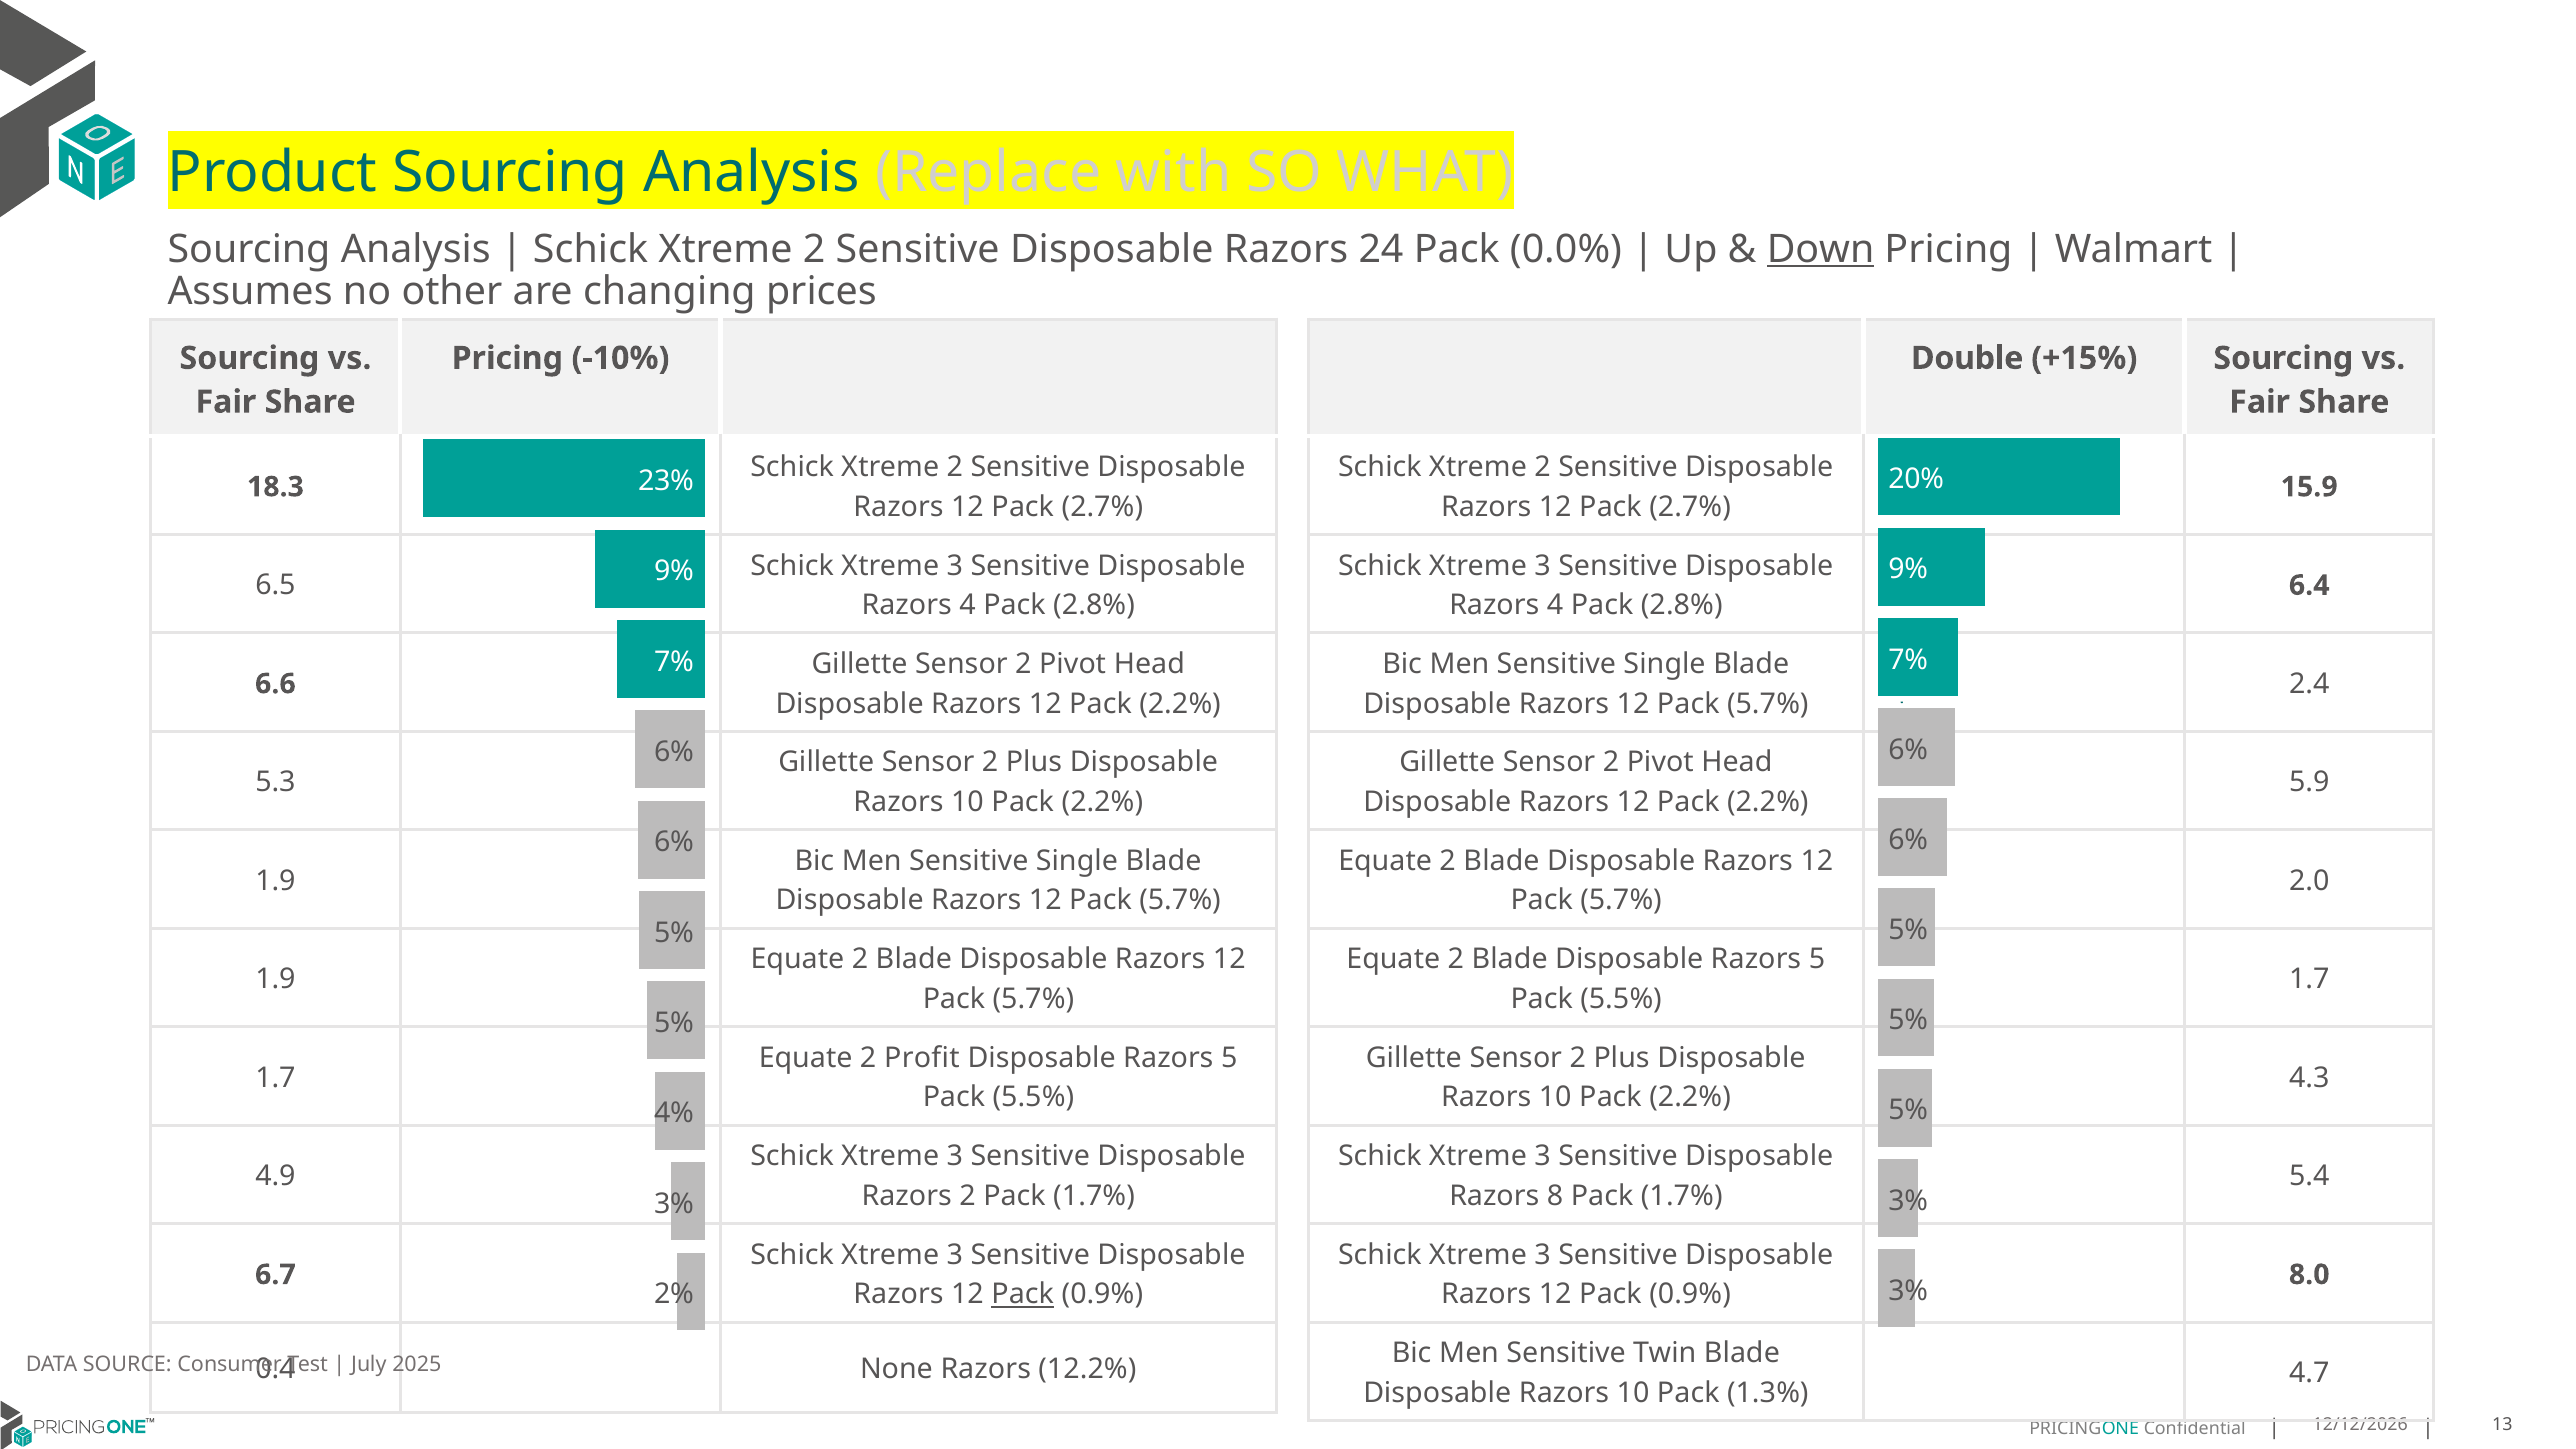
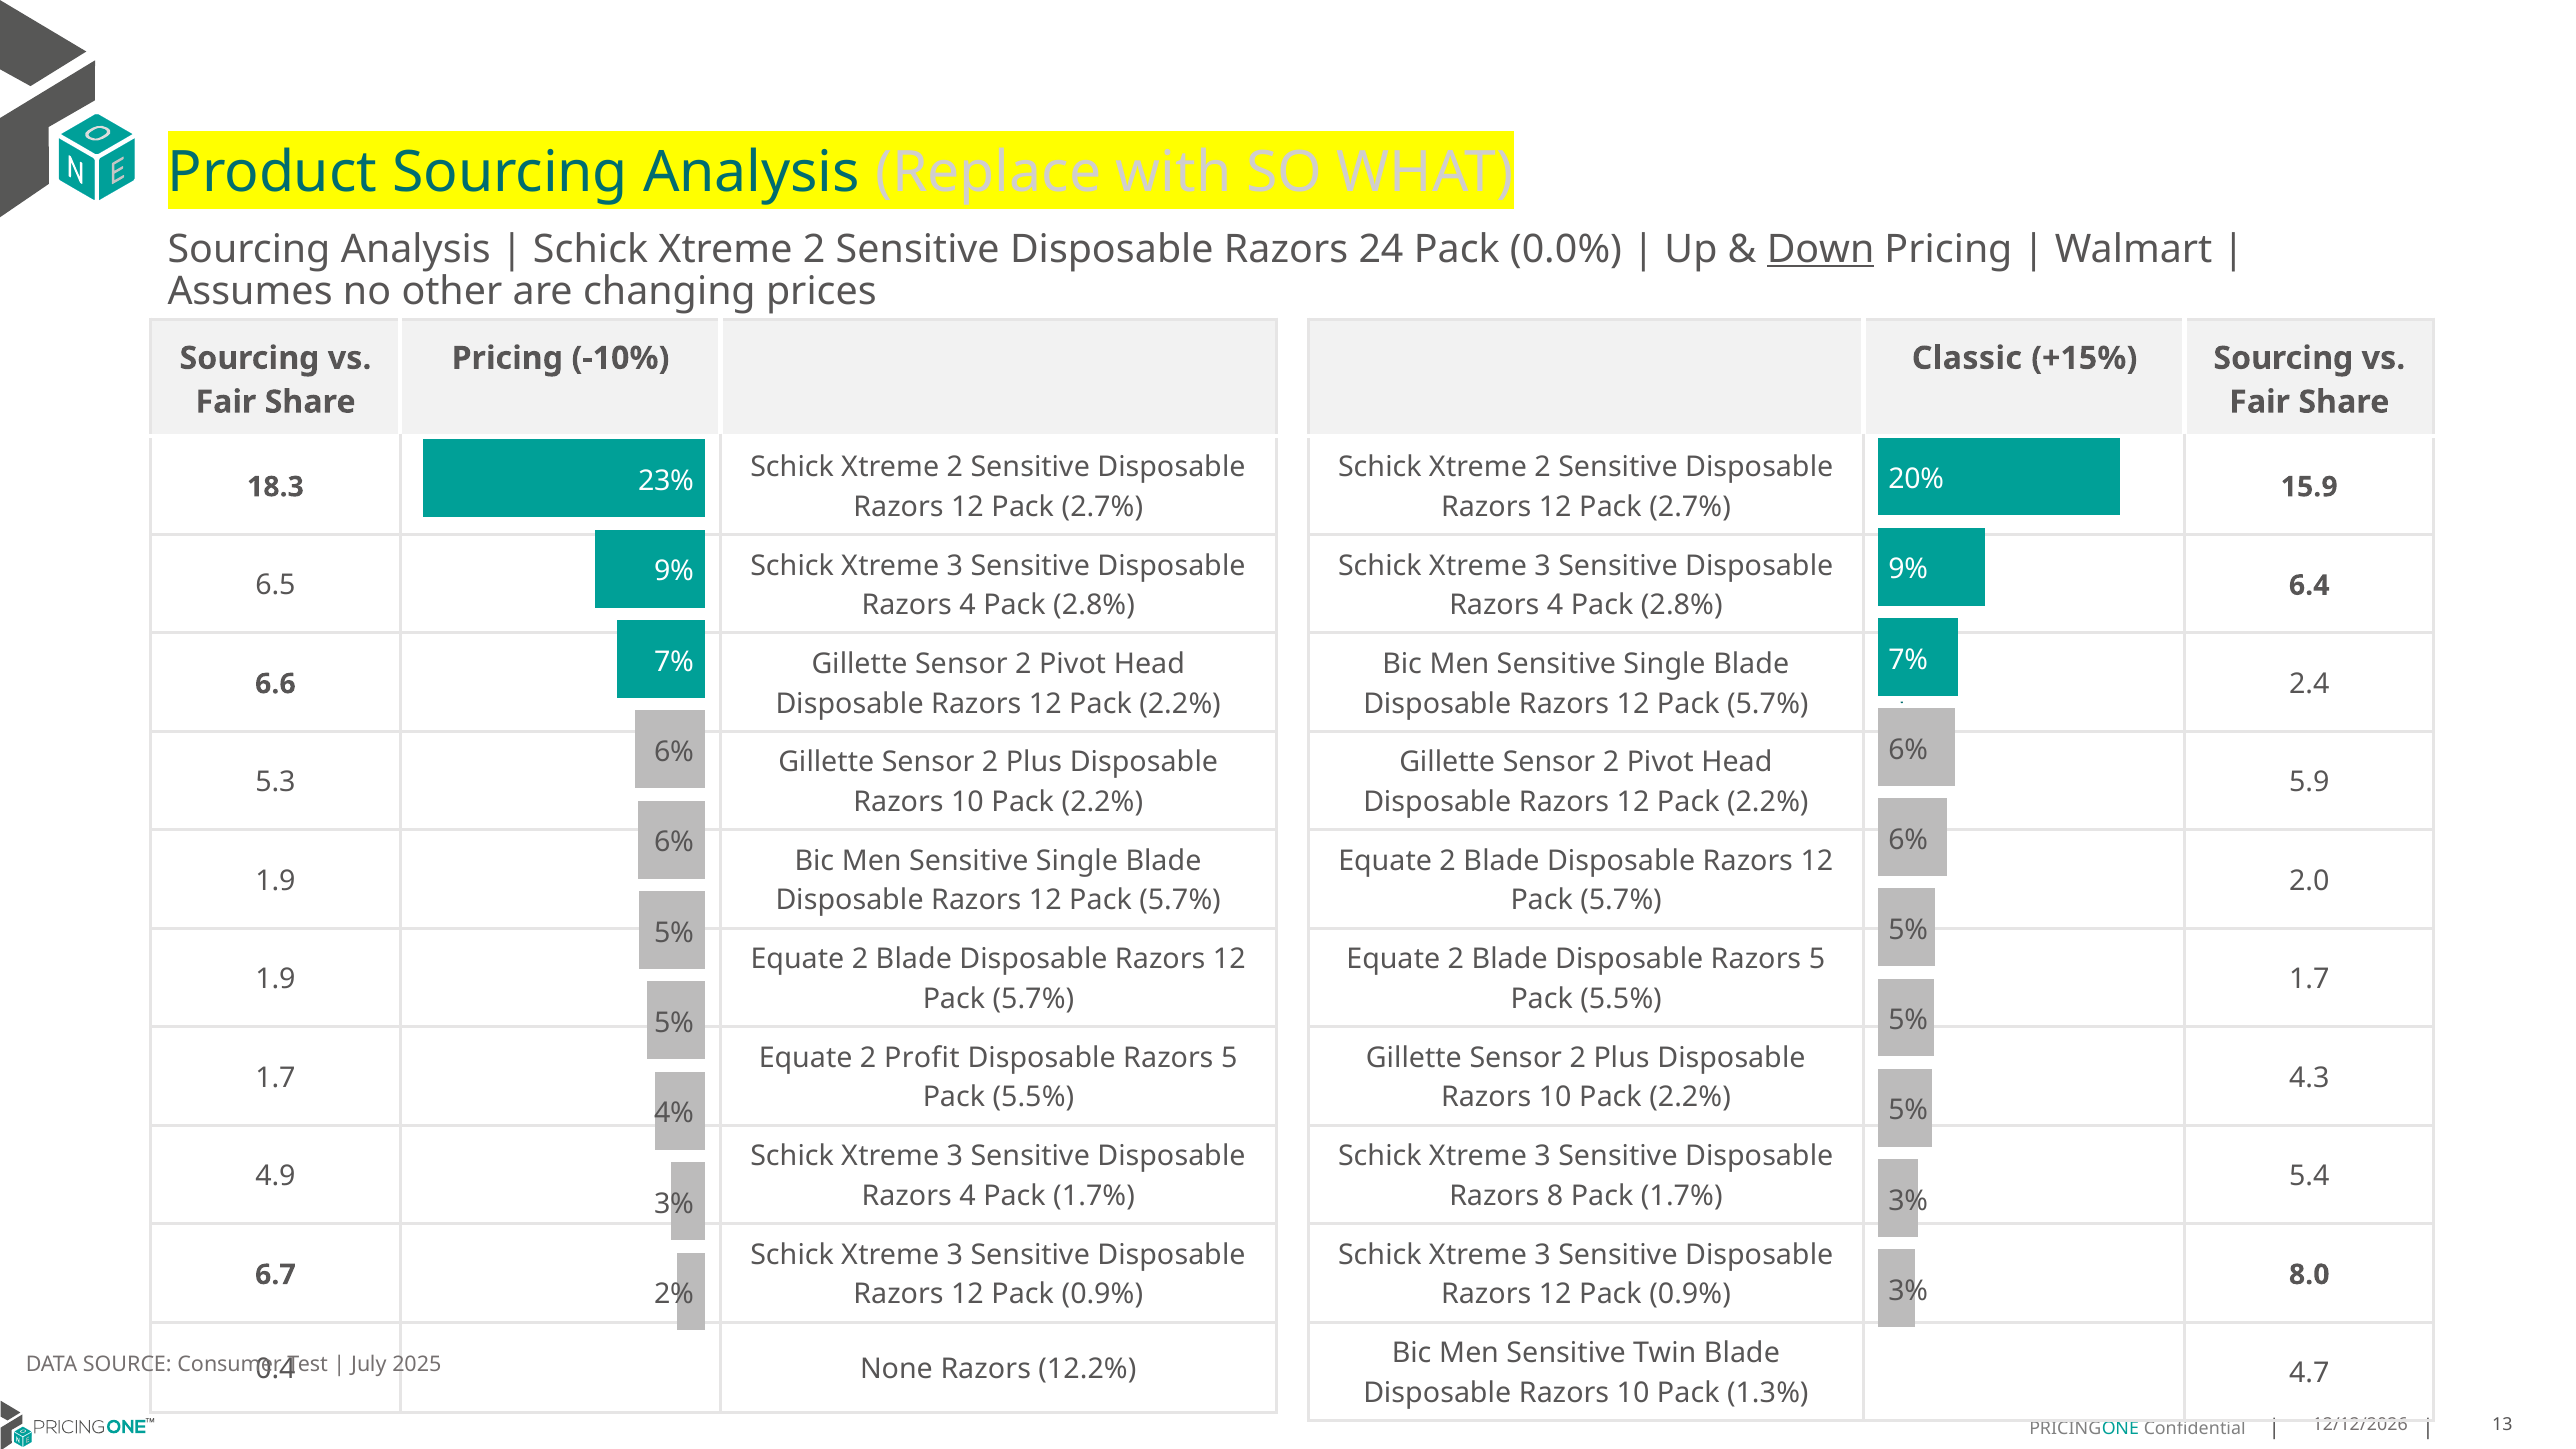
Double: Double -> Classic
2 at (968, 1196): 2 -> 4
Pack at (1023, 1294) underline: present -> none
